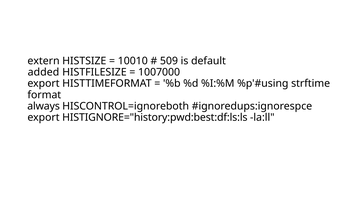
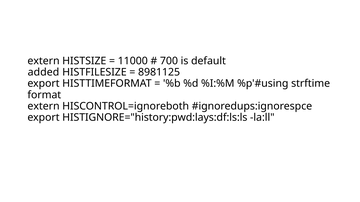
10010: 10010 -> 11000
509: 509 -> 700
1007000: 1007000 -> 8981125
always at (44, 106): always -> extern
HISTIGNORE="history:pwd:best:df:ls:ls: HISTIGNORE="history:pwd:best:df:ls:ls -> HISTIGNORE="history:pwd:lays:df:ls:ls
